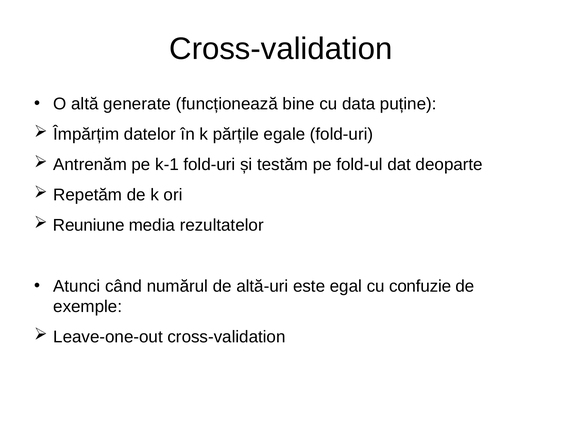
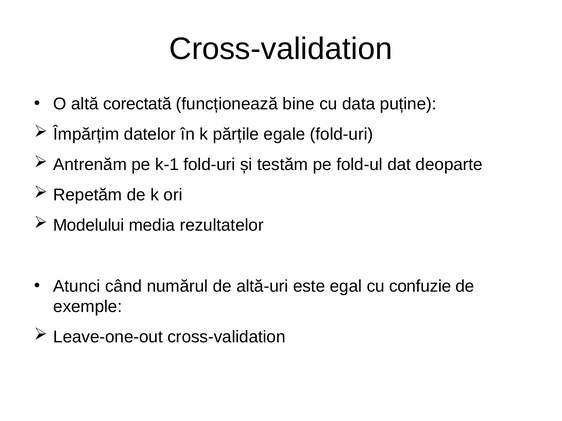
generate: generate -> corectată
Reuniune: Reuniune -> Modelului
